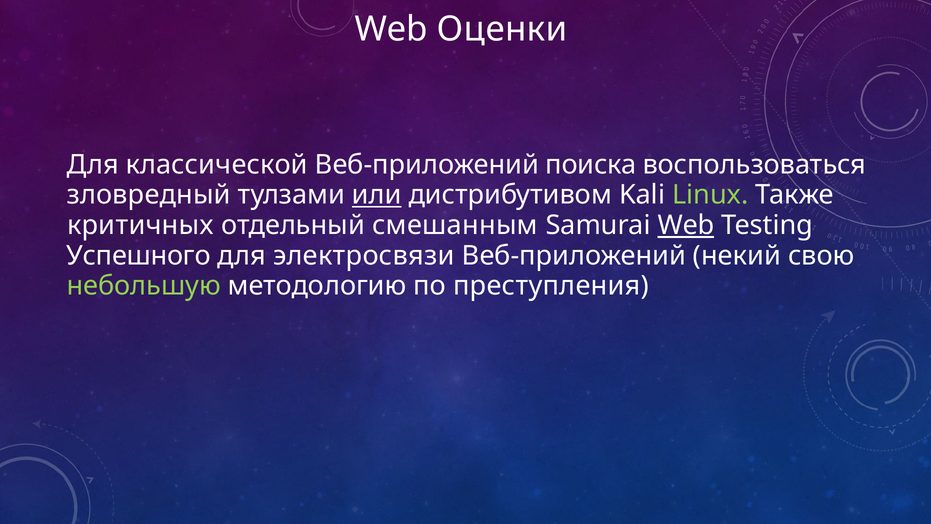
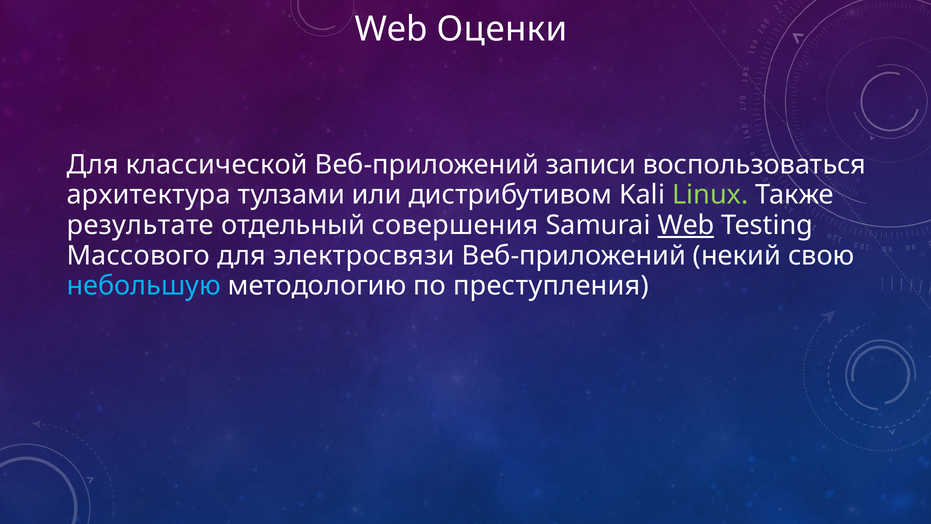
поиска: поиска -> записи
зловредный: зловредный -> архитектура
или underline: present -> none
критичных: критичных -> результате
смешанным: смешанным -> совершения
Успешного: Успешного -> Массового
небольшую colour: light green -> light blue
